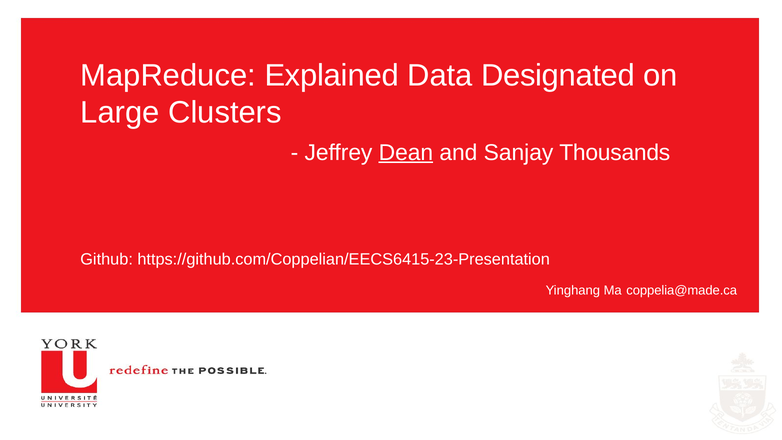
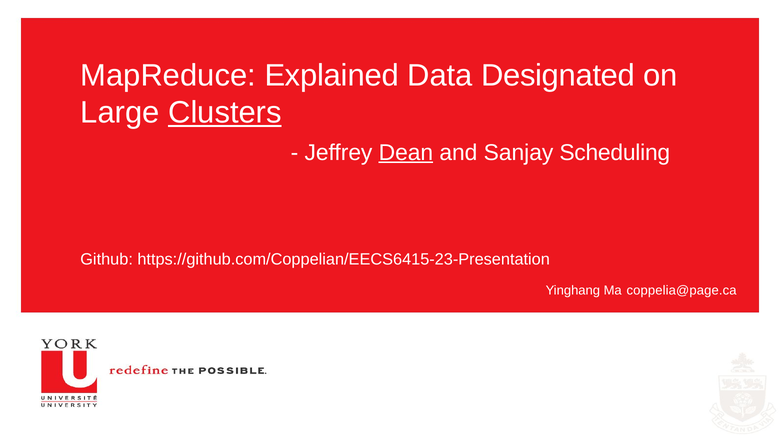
Clusters underline: none -> present
Thousands: Thousands -> Scheduling
coppelia@made.ca: coppelia@made.ca -> coppelia@page.ca
